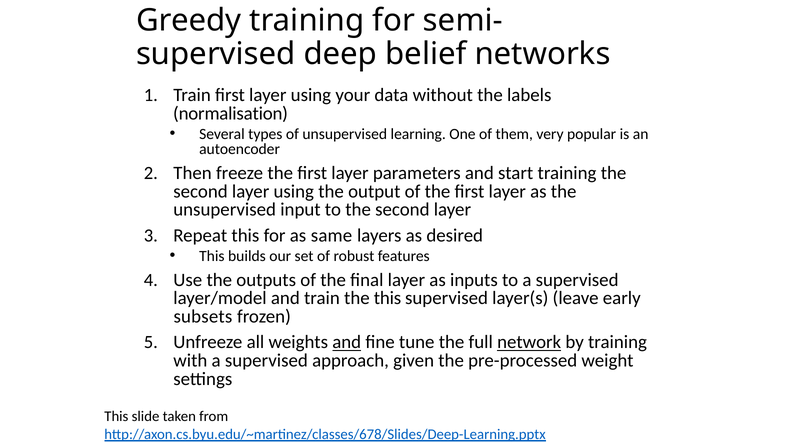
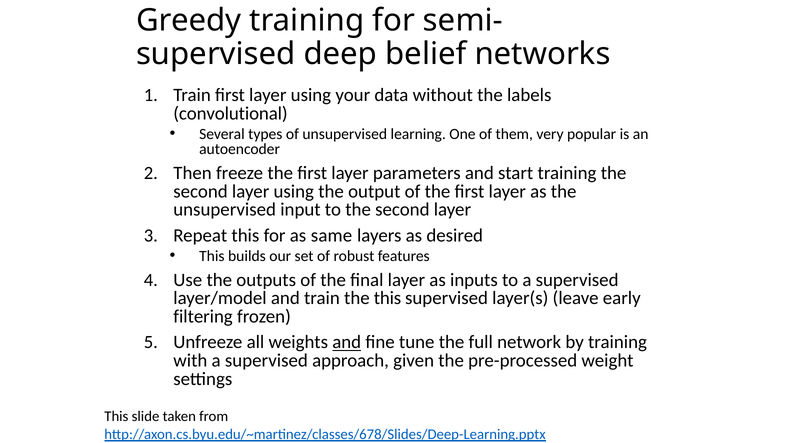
normalisation: normalisation -> convolutional
subsets: subsets -> filtering
network underline: present -> none
